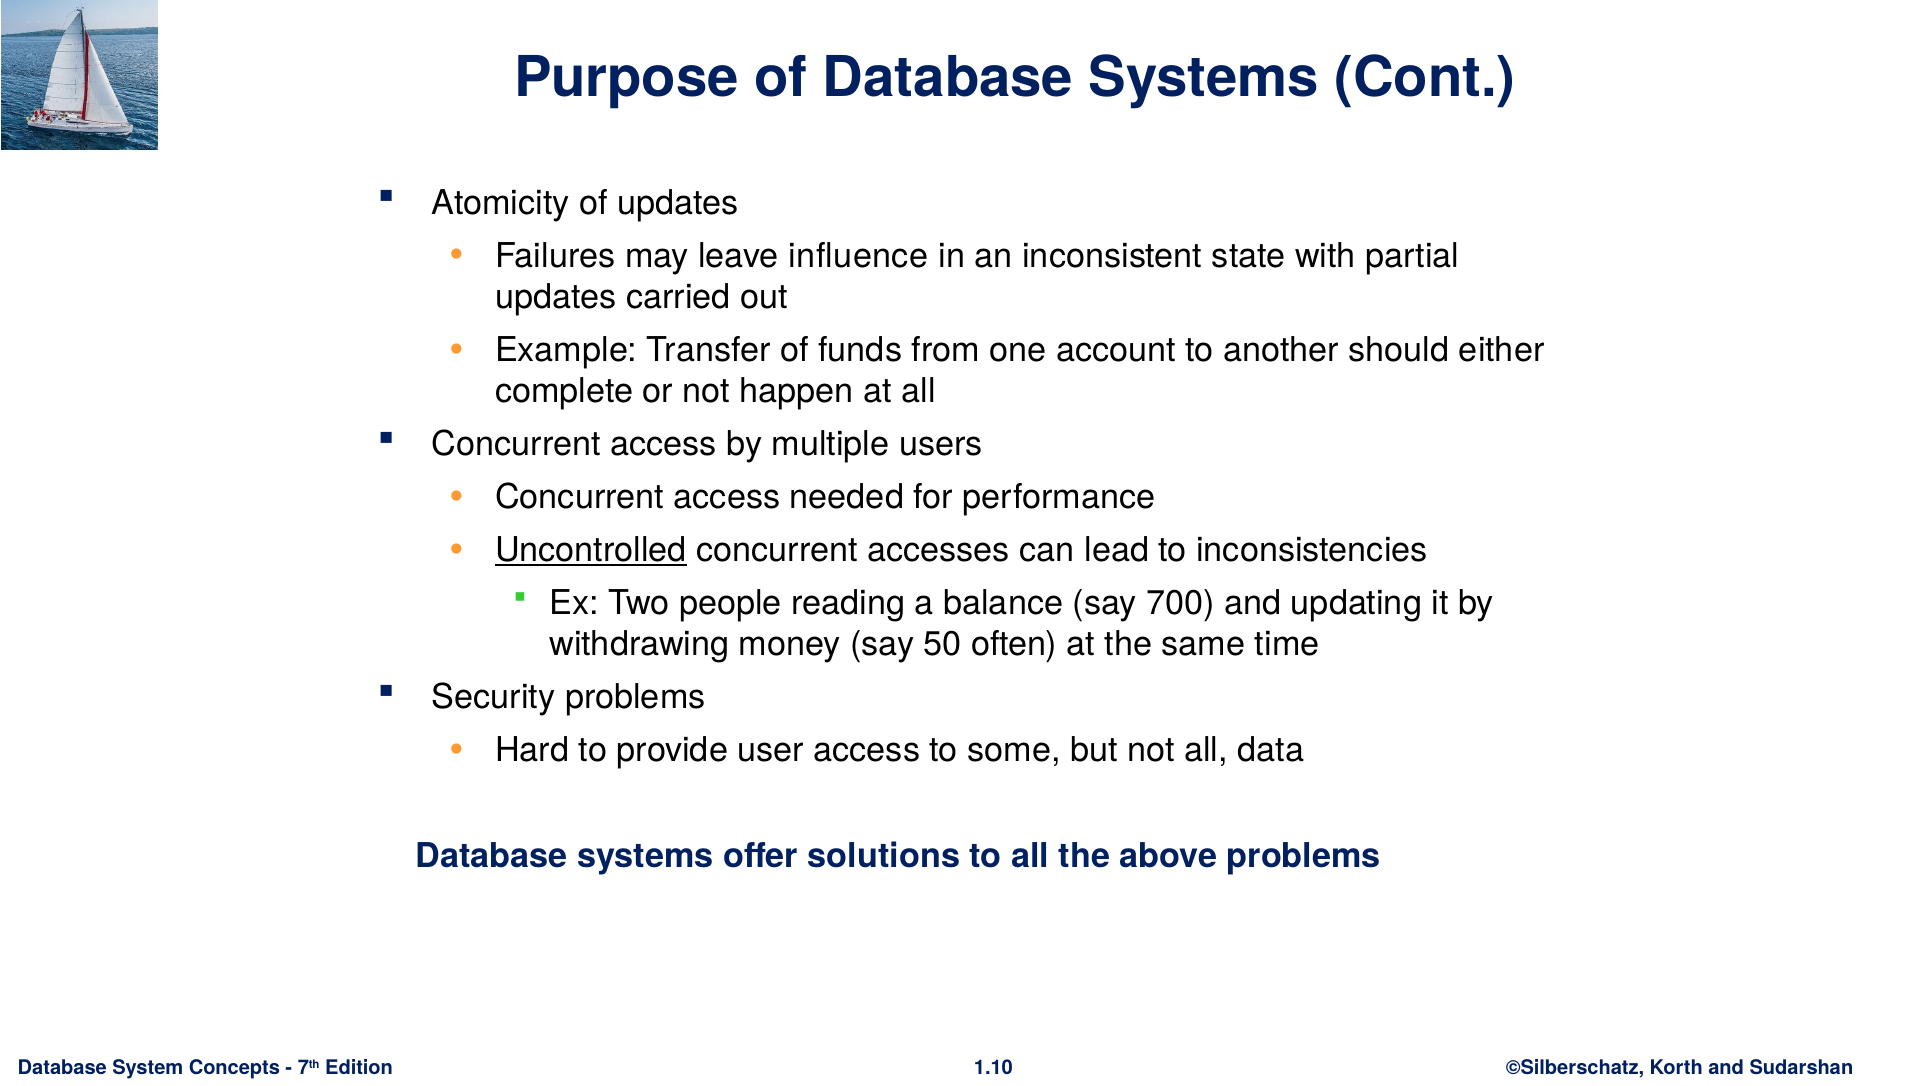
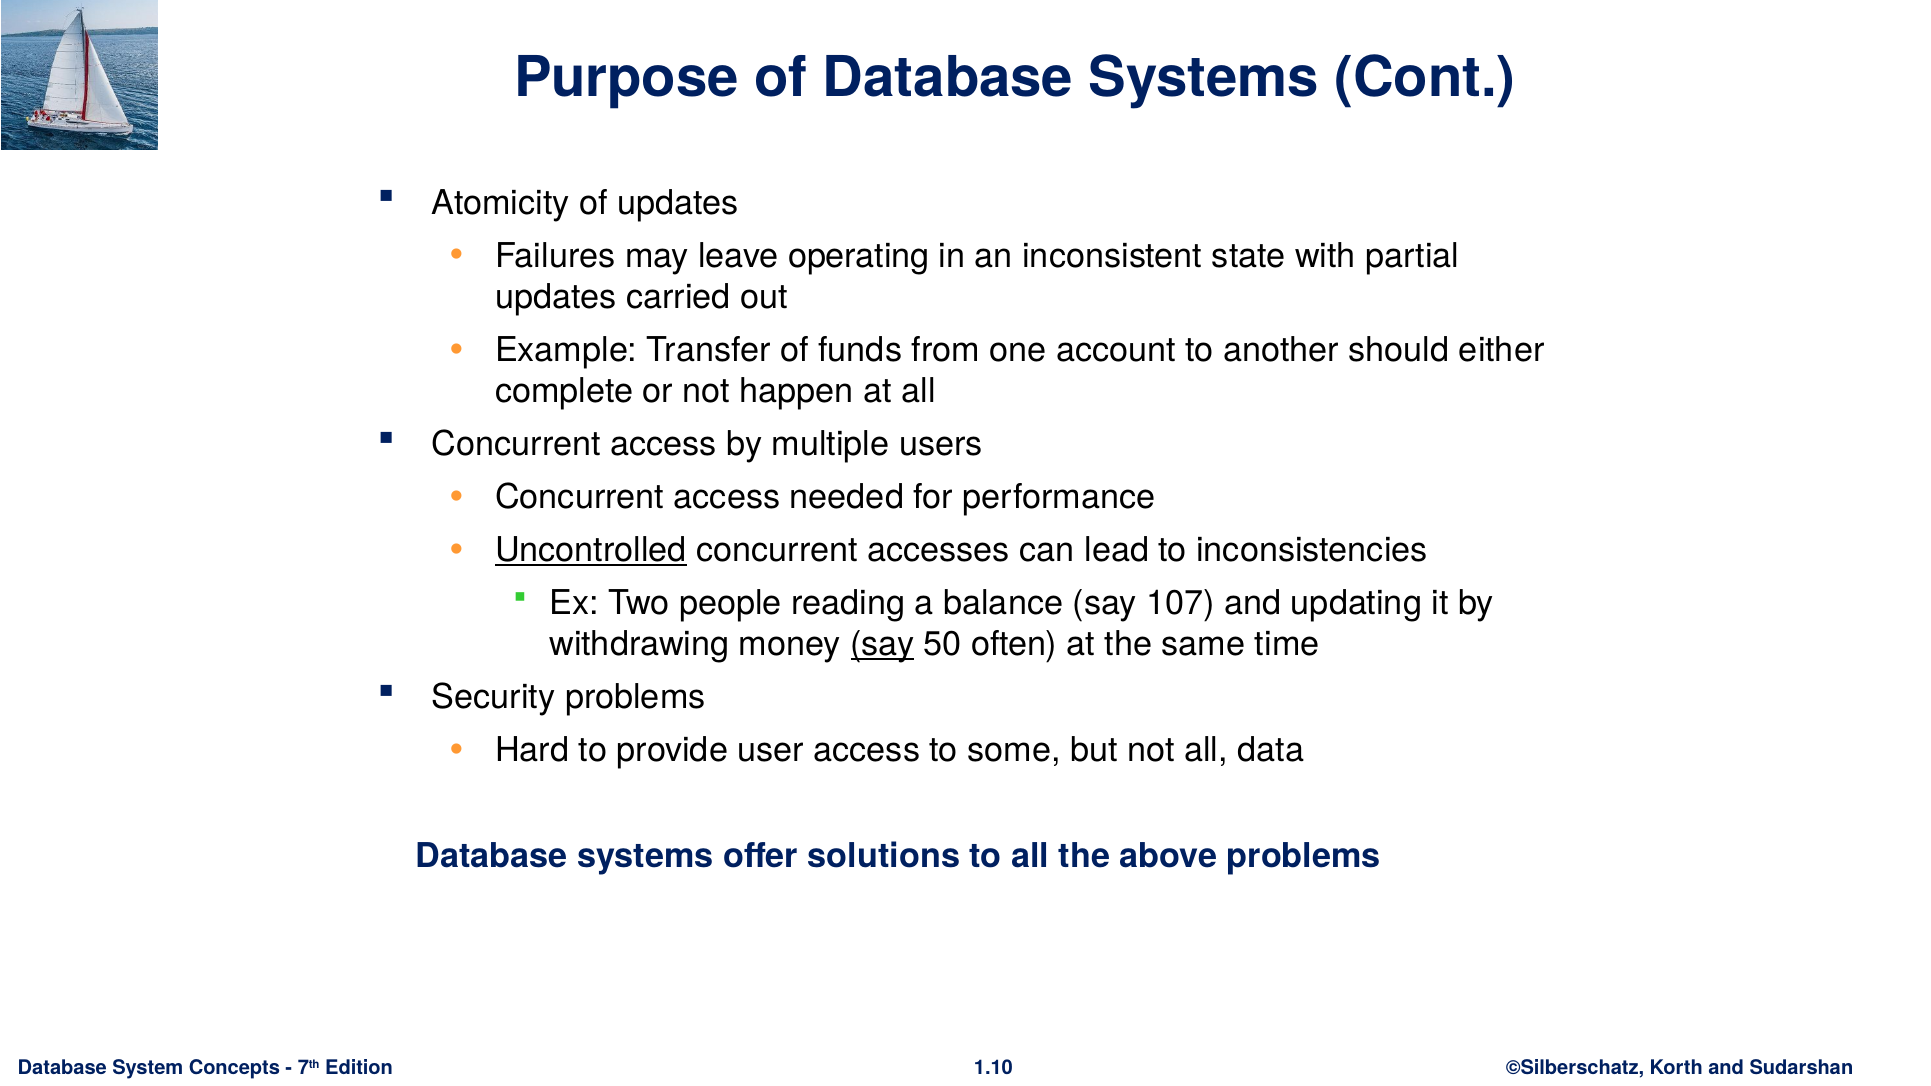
influence: influence -> operating
700: 700 -> 107
say at (883, 645) underline: none -> present
